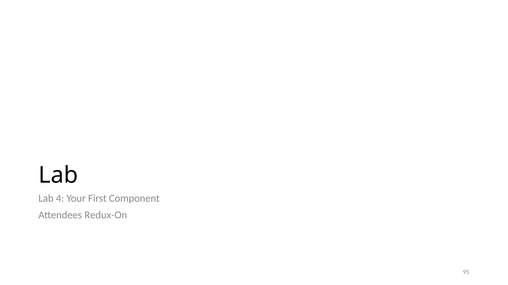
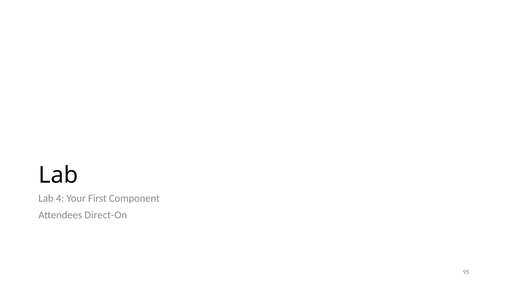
Redux-On: Redux-On -> Direct-On
